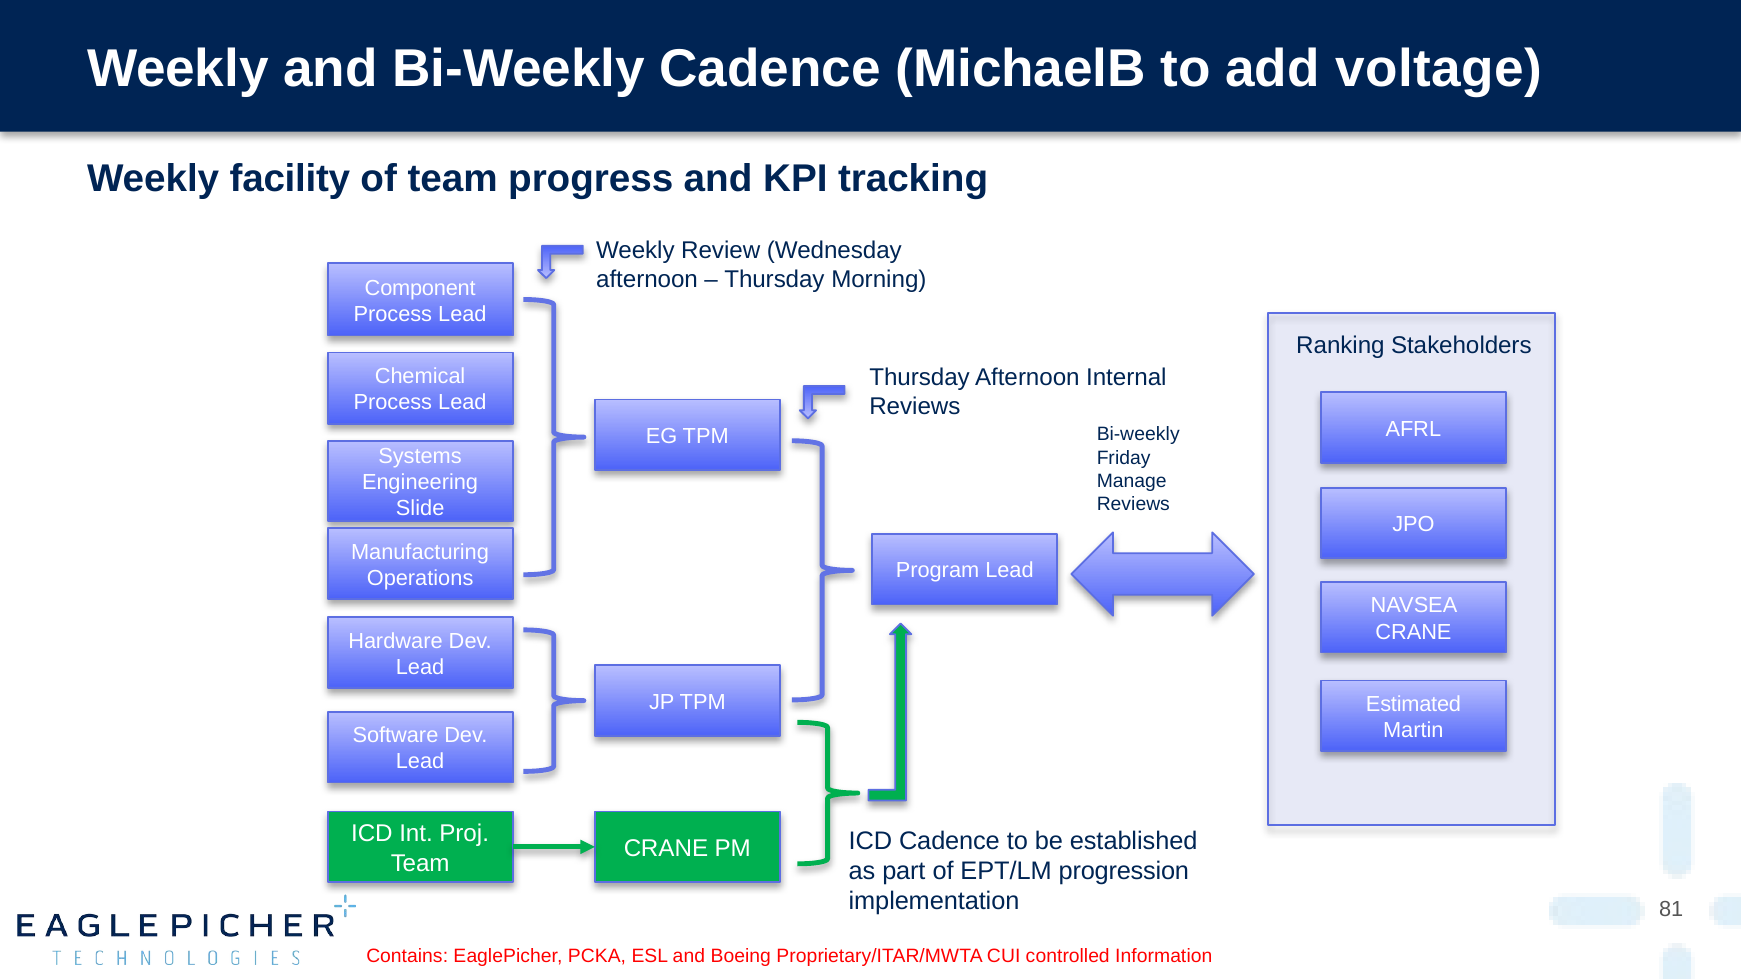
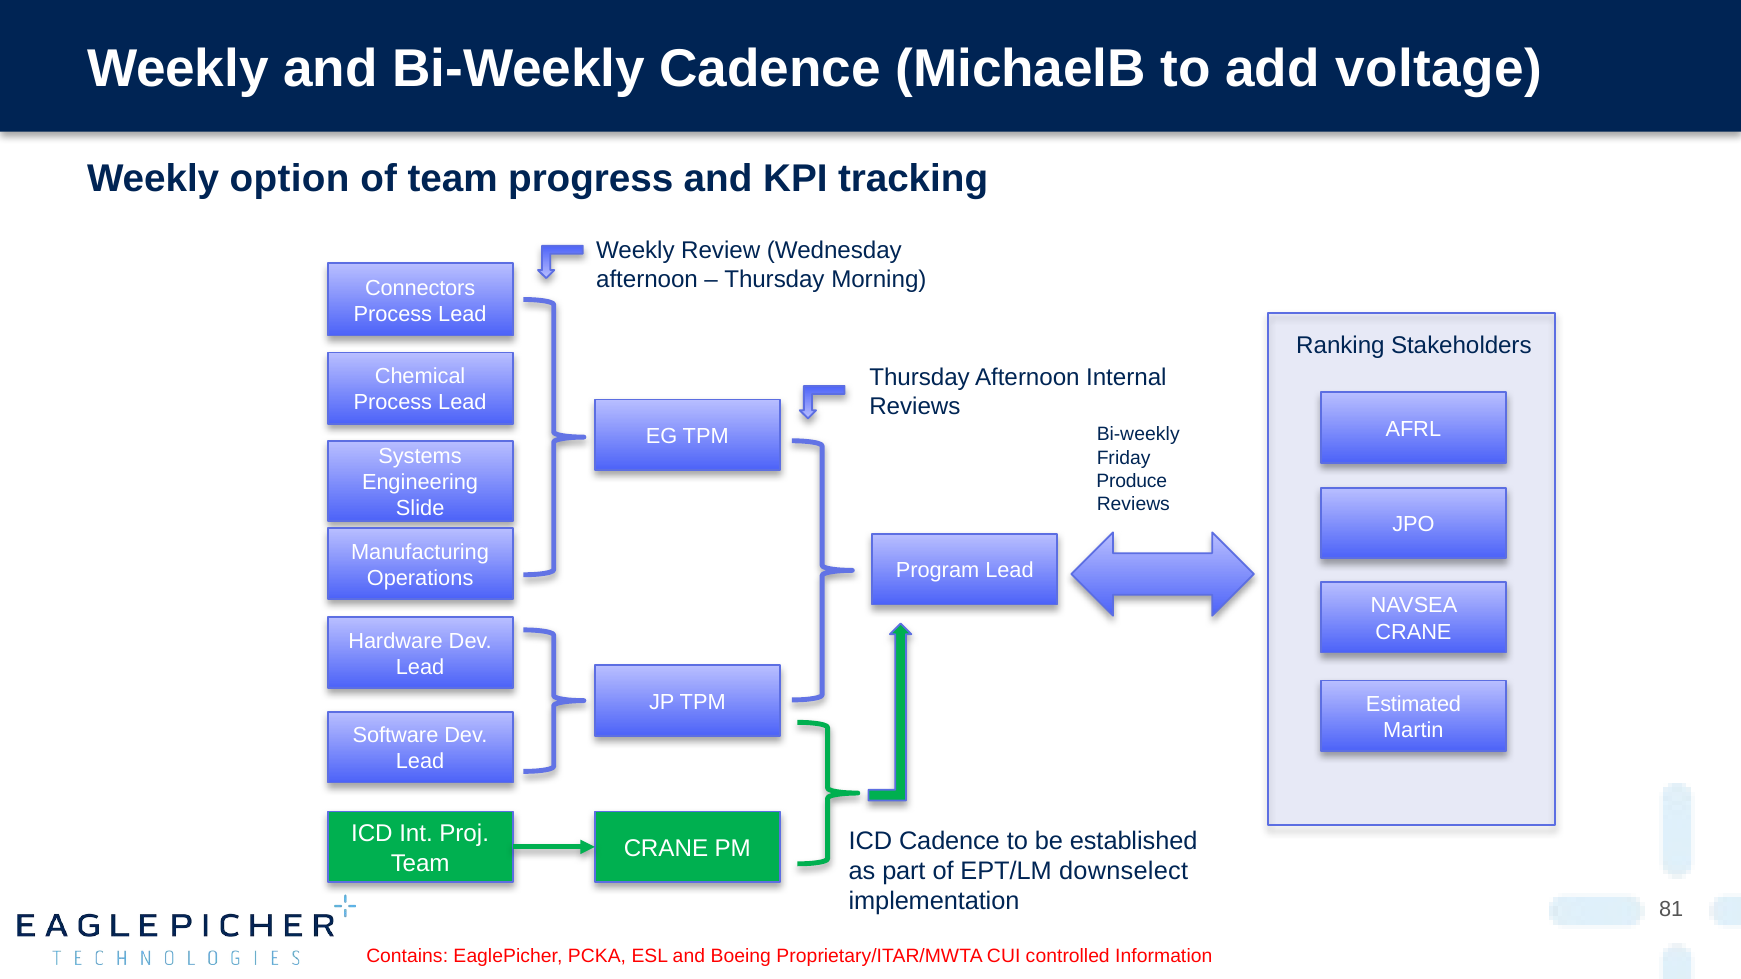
facility: facility -> option
Component: Component -> Connectors
Manage: Manage -> Produce
progression: progression -> downselect
